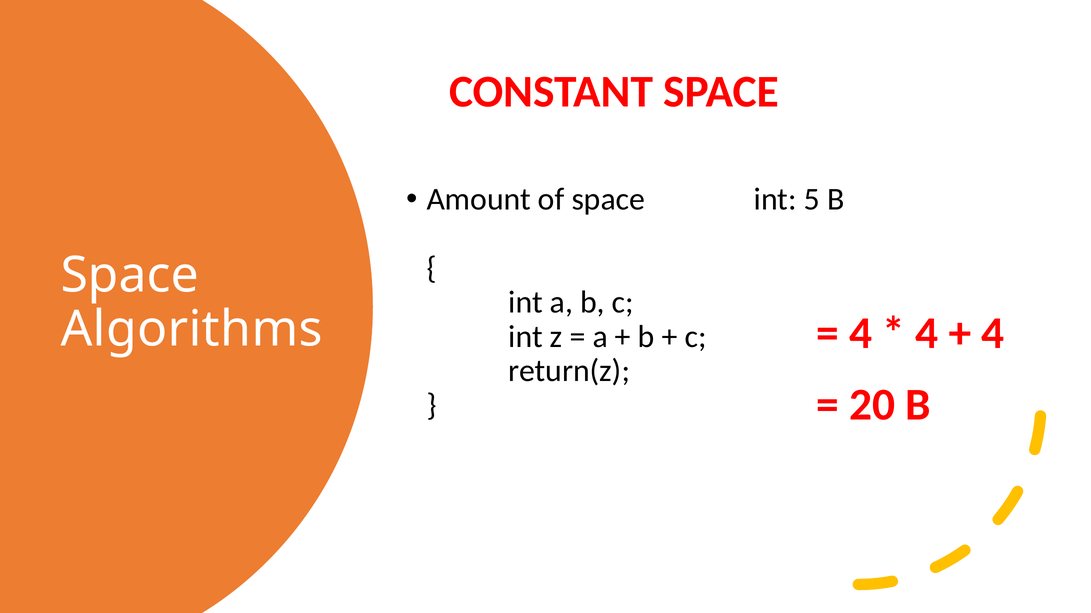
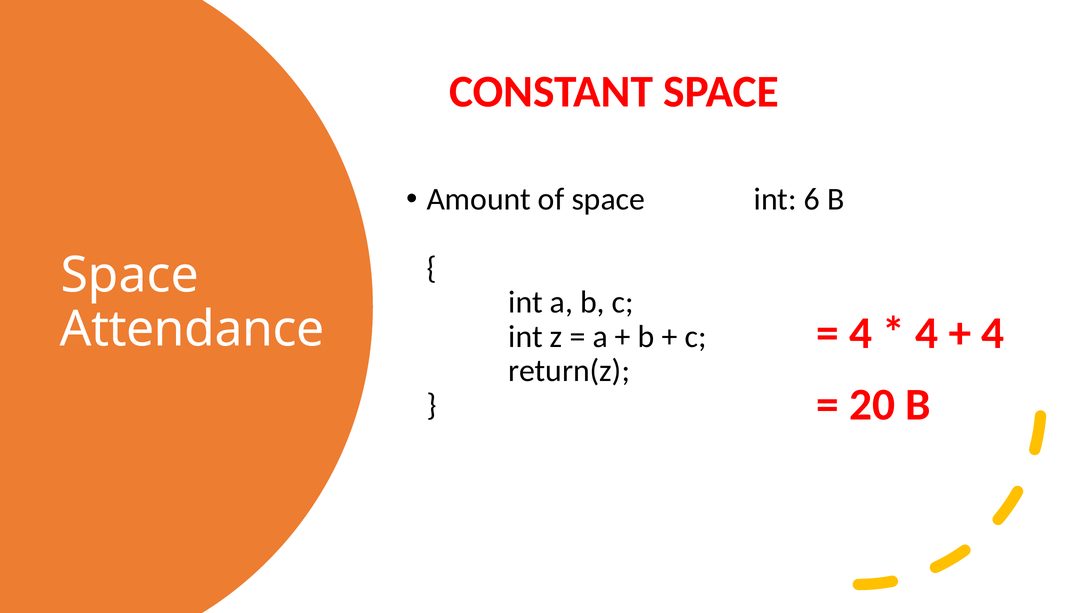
5: 5 -> 6
Algorithms: Algorithms -> Attendance
